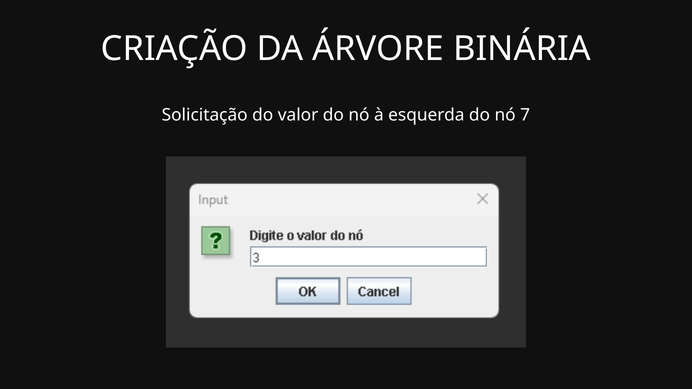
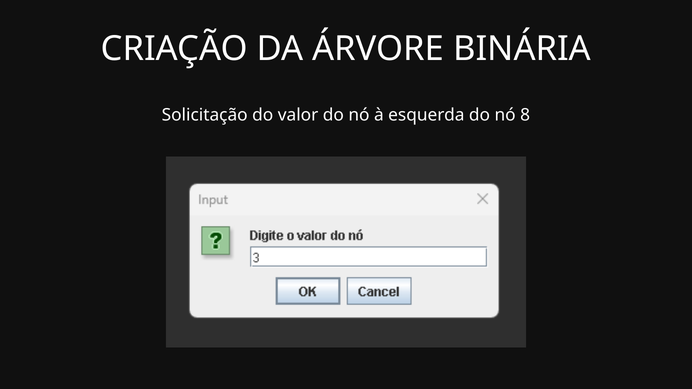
7: 7 -> 8
